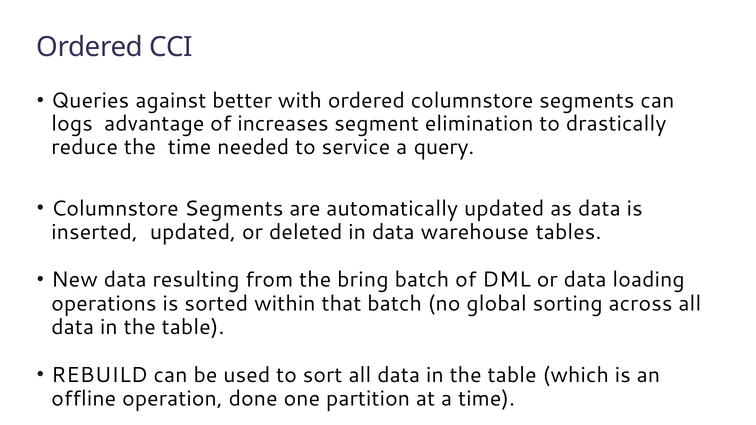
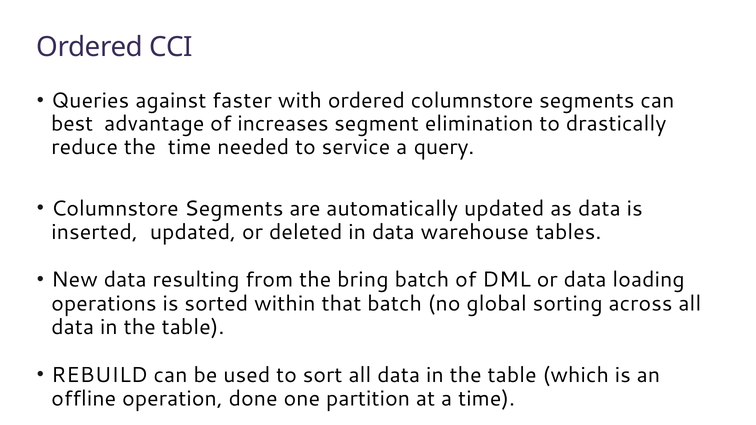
better: better -> faster
logs: logs -> best
